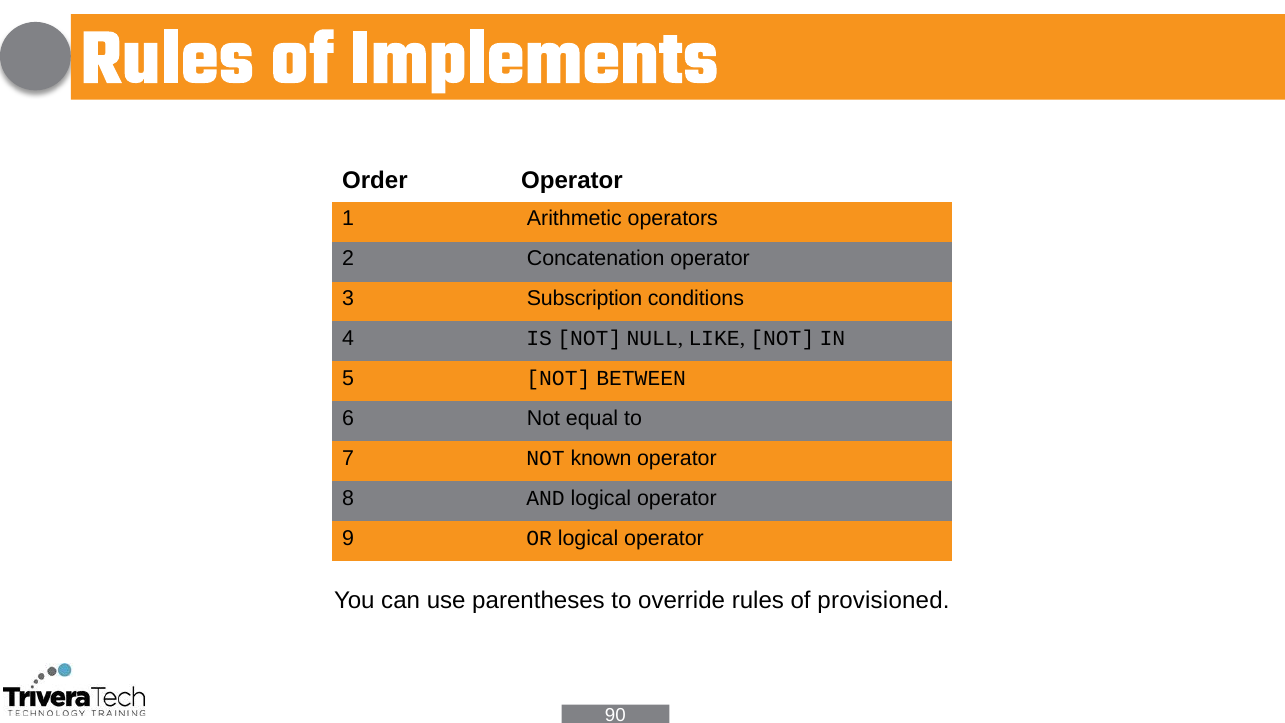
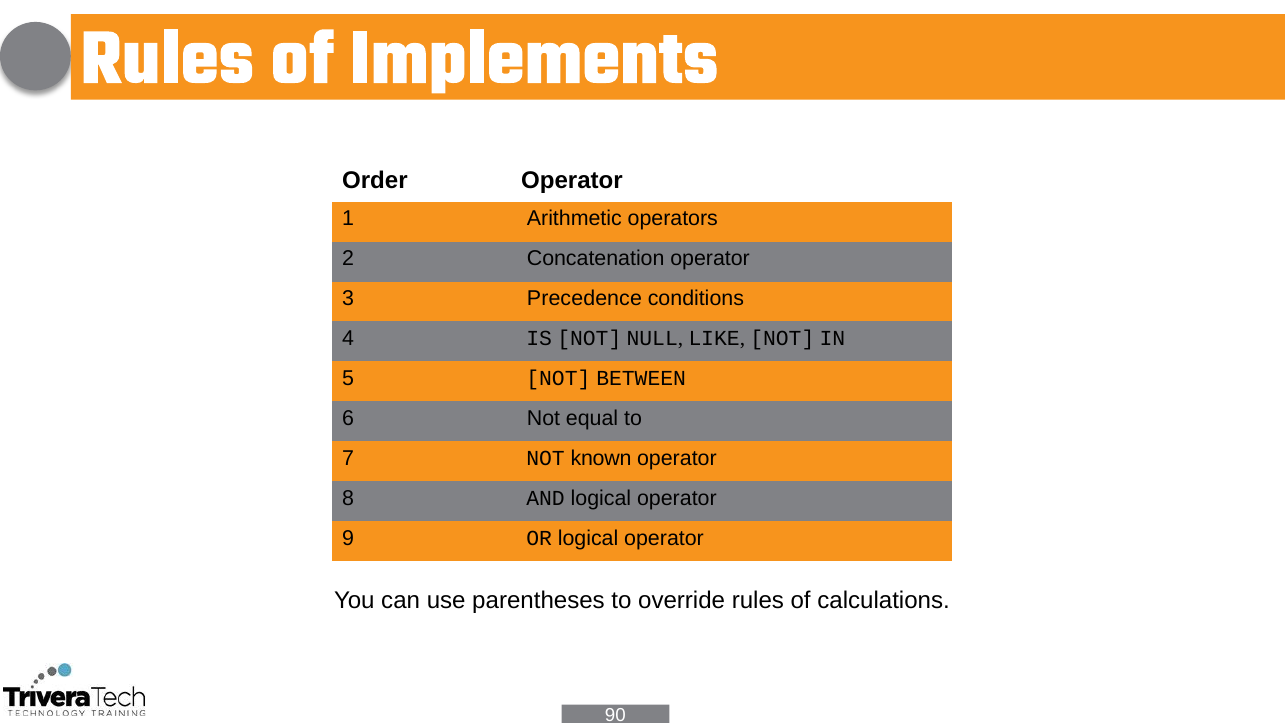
Subscription: Subscription -> Precedence
provisioned: provisioned -> calculations
